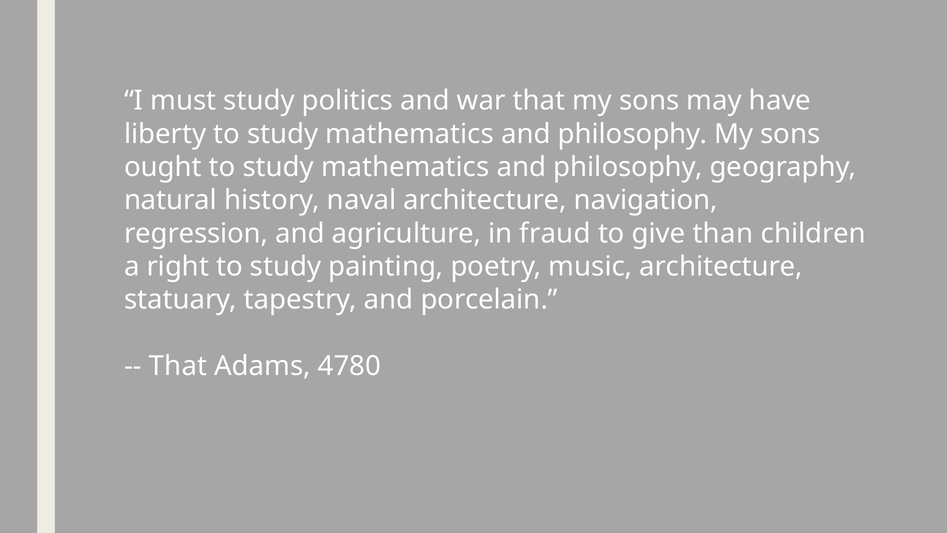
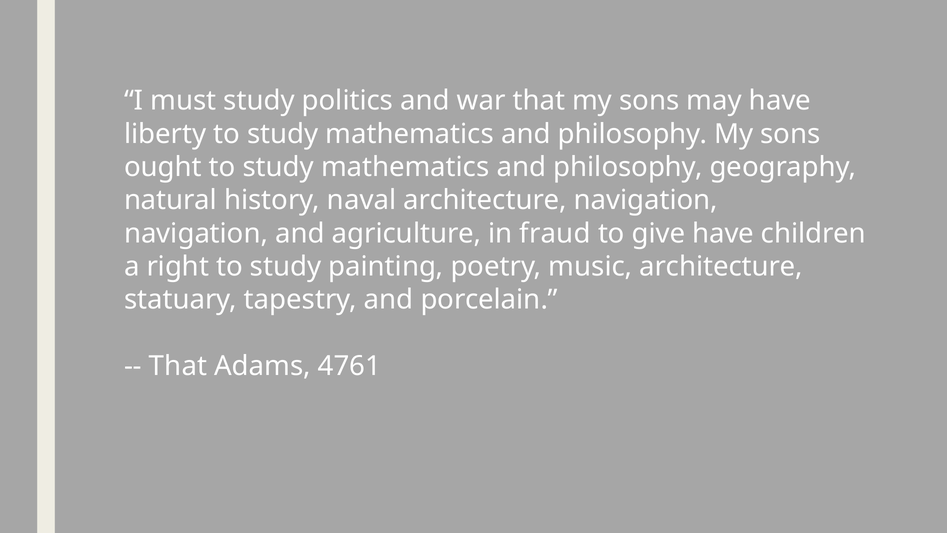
regression at (196, 233): regression -> navigation
give than: than -> have
4780: 4780 -> 4761
